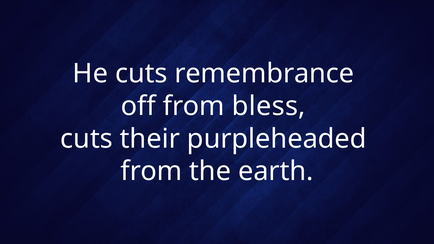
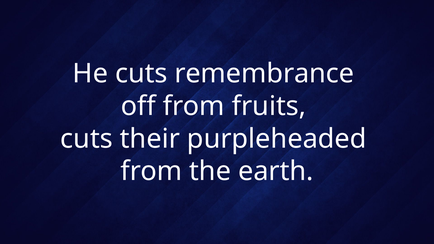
bless: bless -> fruits
